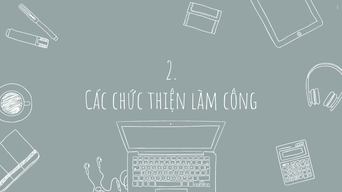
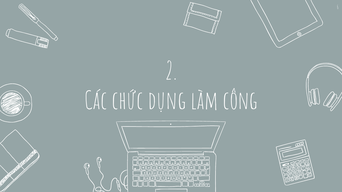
thiện: thiện -> dụng
